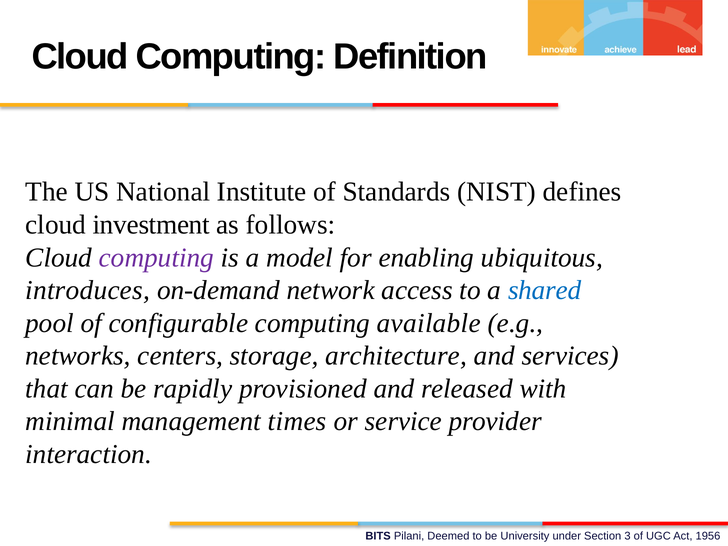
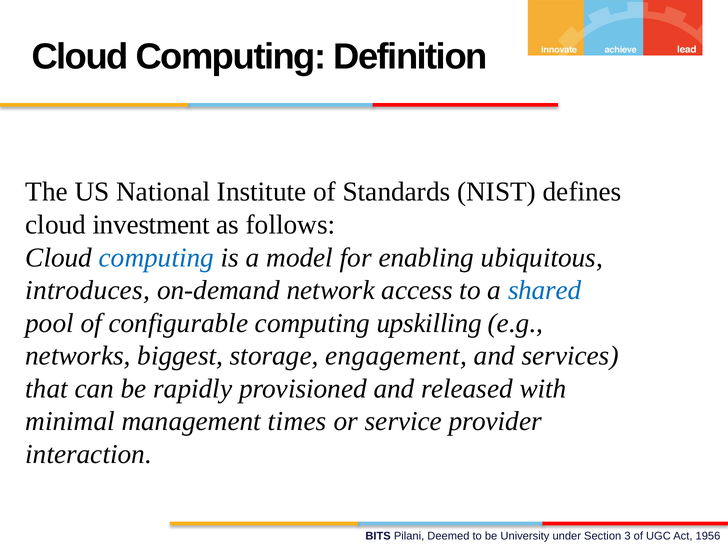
computing at (156, 258) colour: purple -> blue
available: available -> upskilling
centers: centers -> biggest
architecture: architecture -> engagement
